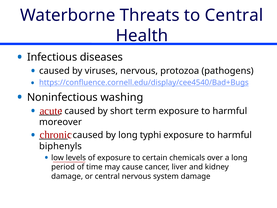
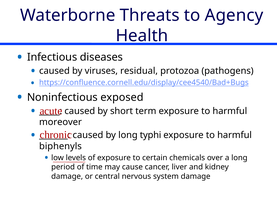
to Central: Central -> Agency
viruses nervous: nervous -> residual
washing: washing -> exposed
